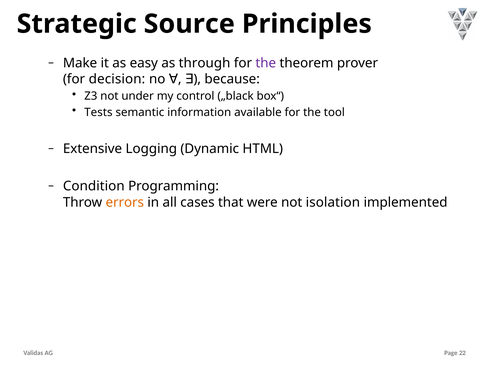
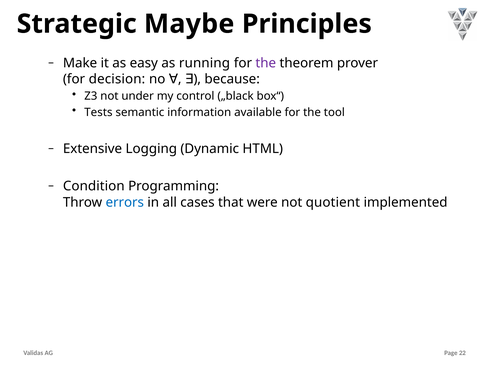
Source: Source -> Maybe
through: through -> running
errors colour: orange -> blue
isolation: isolation -> quotient
